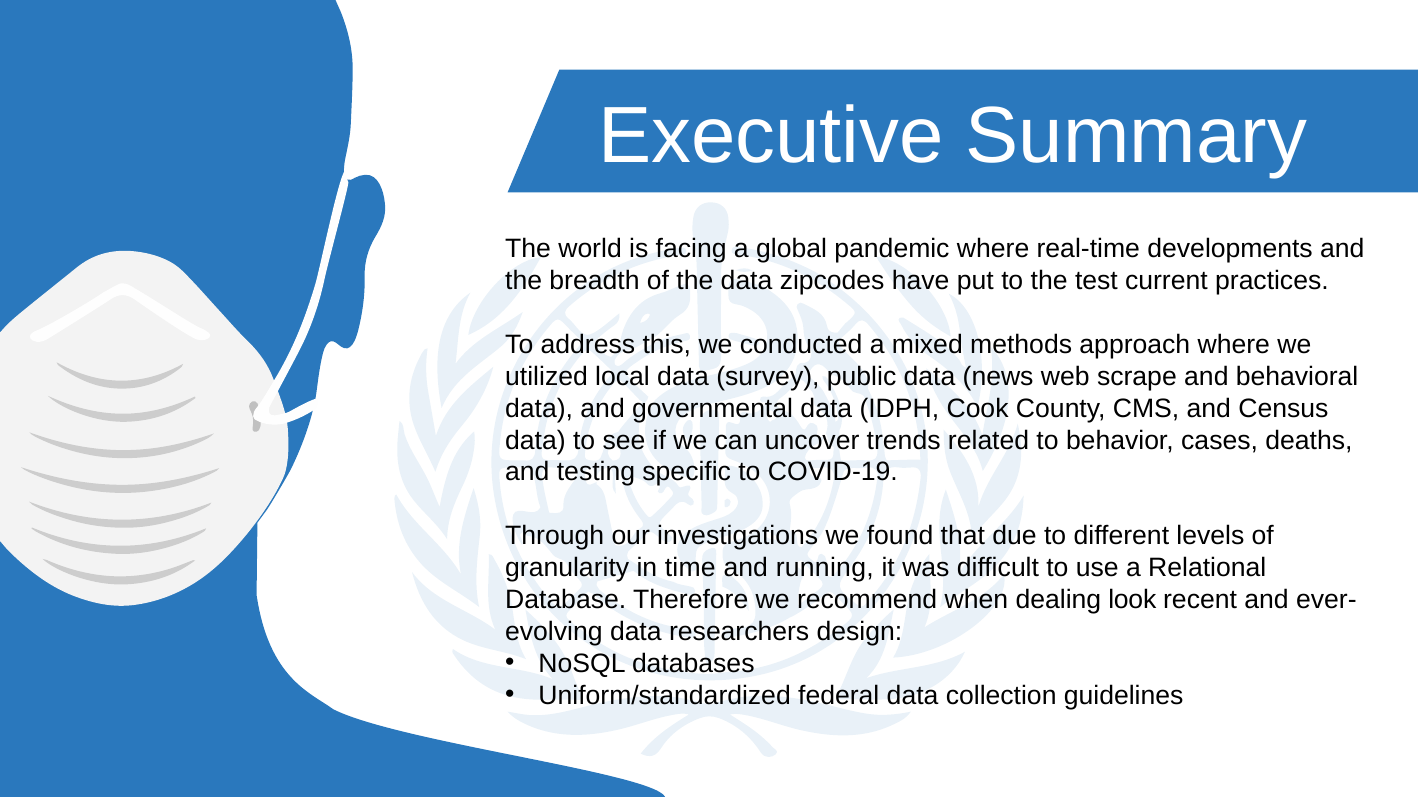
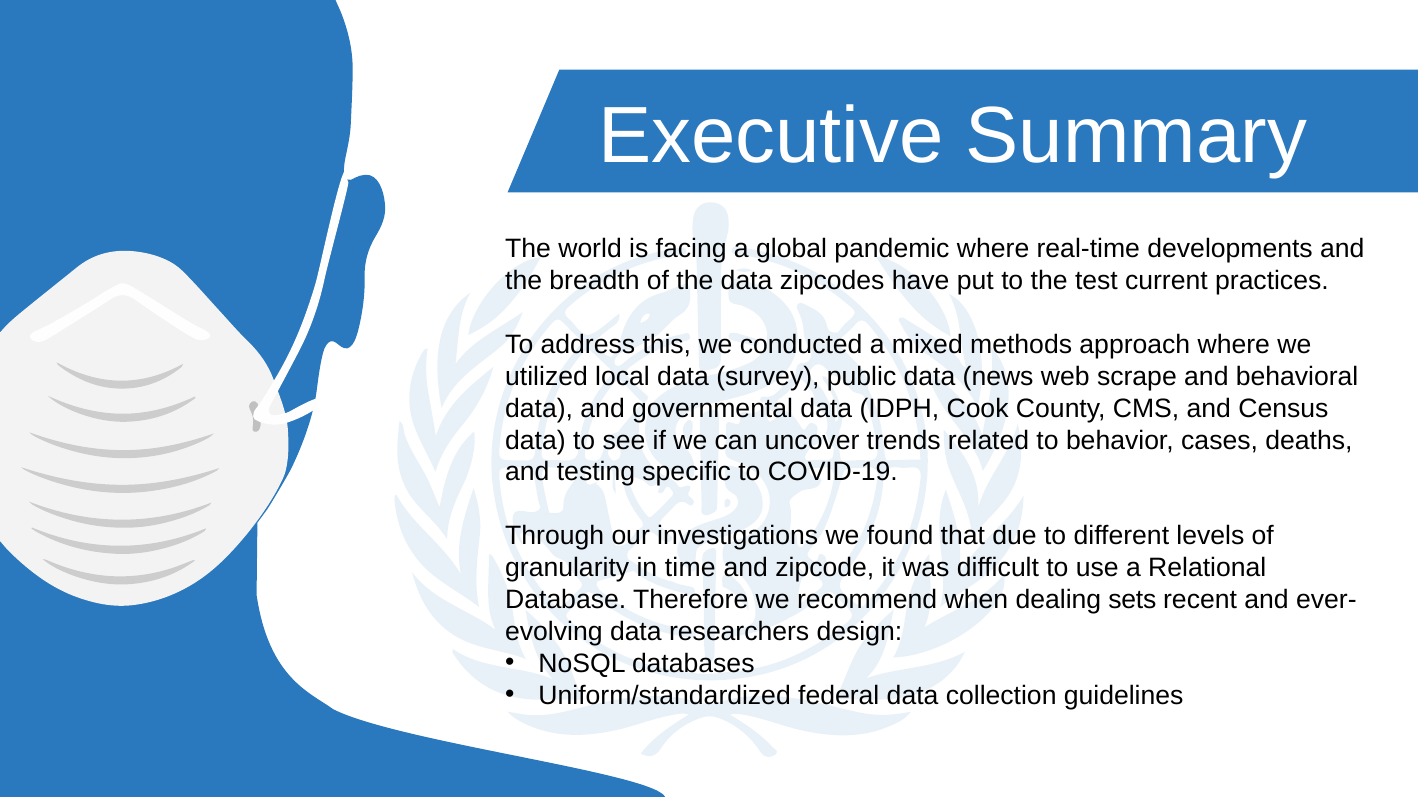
running: running -> zipcode
look: look -> sets
